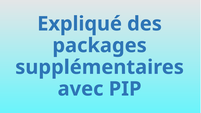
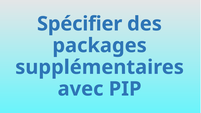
Expliqué: Expliqué -> Spécifier
